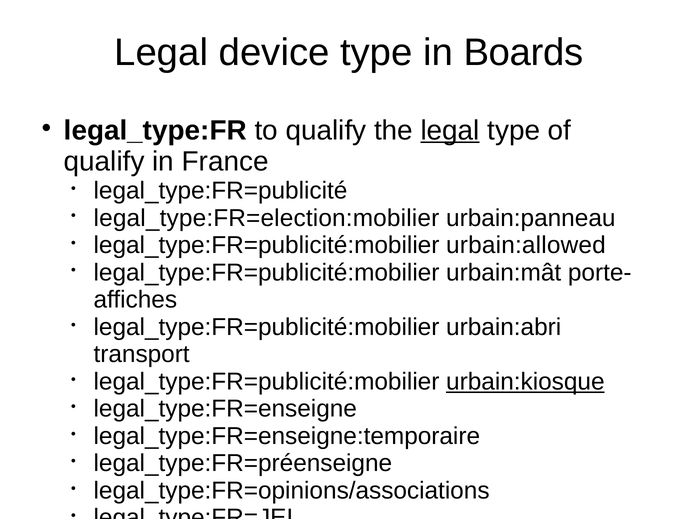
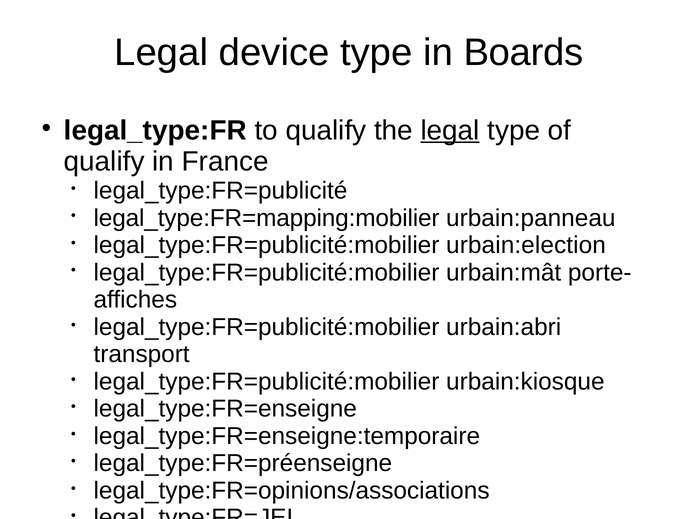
legal_type:FR=election:mobilier: legal_type:FR=election:mobilier -> legal_type:FR=mapping:mobilier
urbain:allowed: urbain:allowed -> urbain:election
urbain:kiosque underline: present -> none
